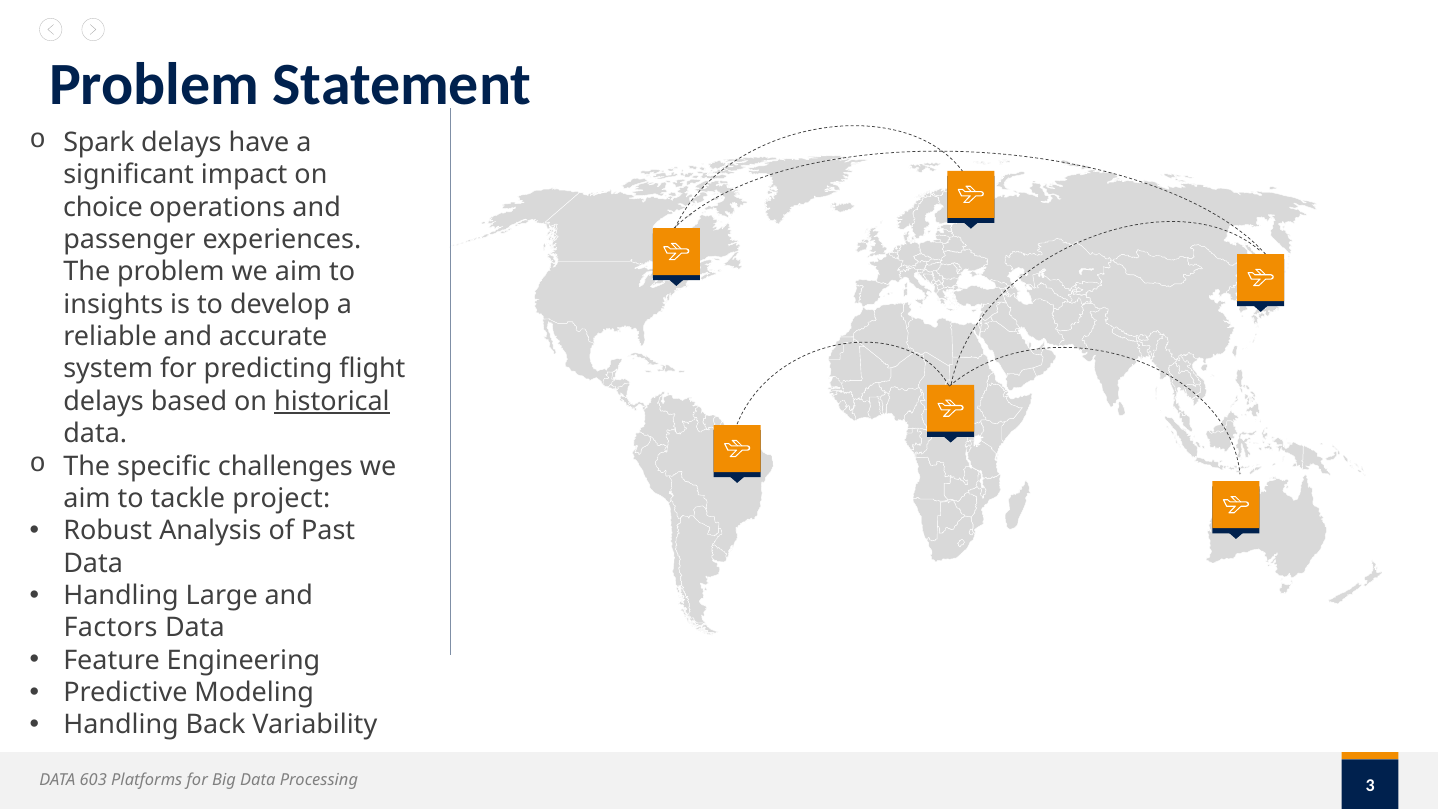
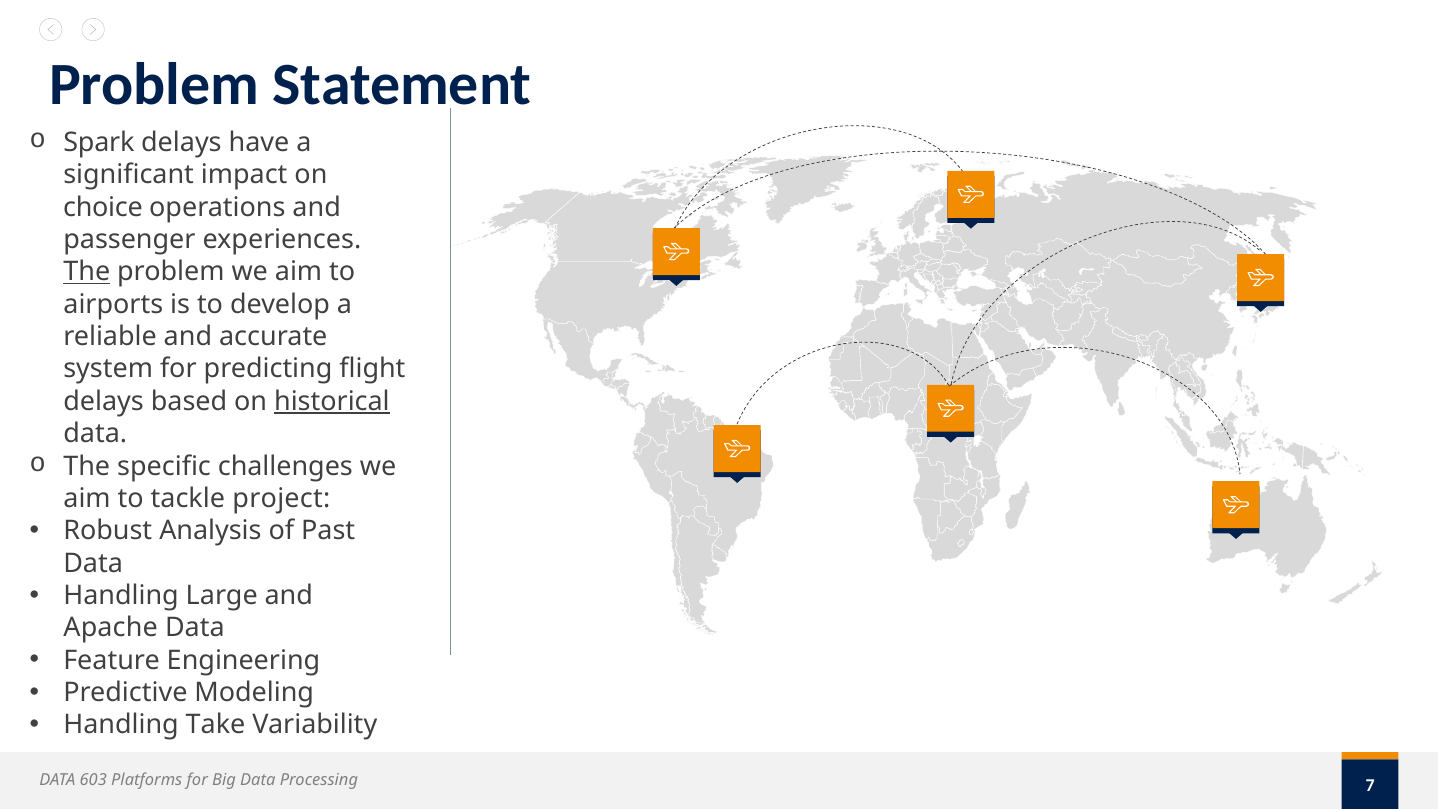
The at (87, 272) underline: none -> present
insights: insights -> airports
Factors: Factors -> Apache
Back: Back -> Take
3: 3 -> 7
